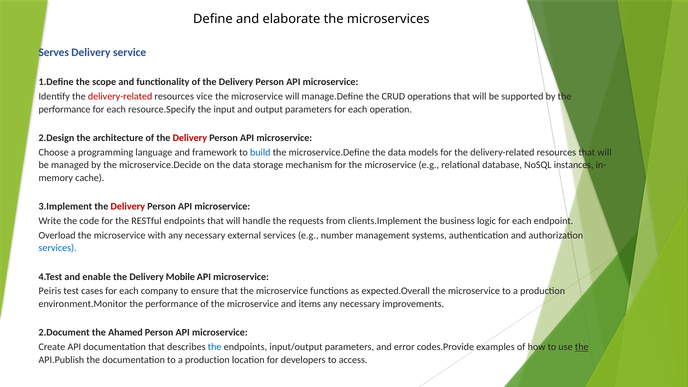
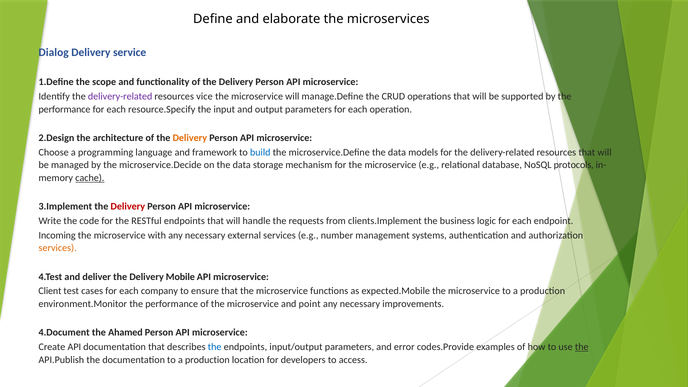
Serves: Serves -> Dialog
delivery-related at (120, 96) colour: red -> purple
Delivery at (190, 138) colour: red -> orange
instances: instances -> protocols
cache underline: none -> present
Overload: Overload -> Incoming
services at (58, 248) colour: blue -> orange
enable: enable -> deliver
Peiris: Peiris -> Client
expected.Overall: expected.Overall -> expected.Mobile
items: items -> point
2.Document: 2.Document -> 4.Document
